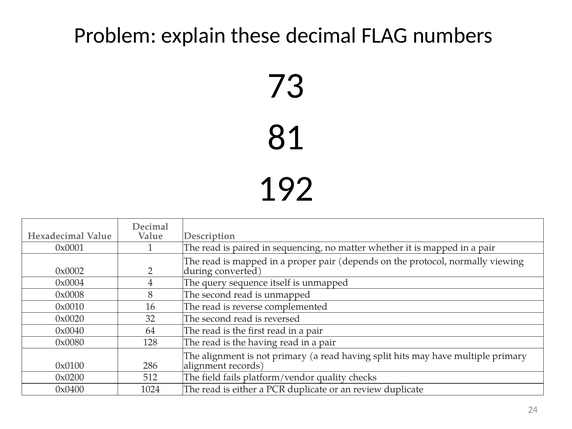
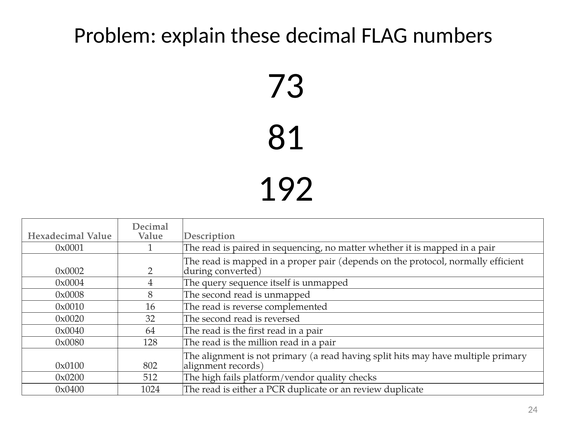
viewing: viewing -> efficient
the having: having -> million
286: 286 -> 802
field: field -> high
